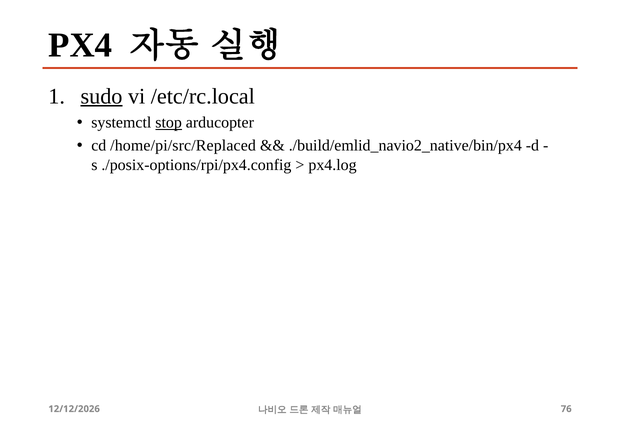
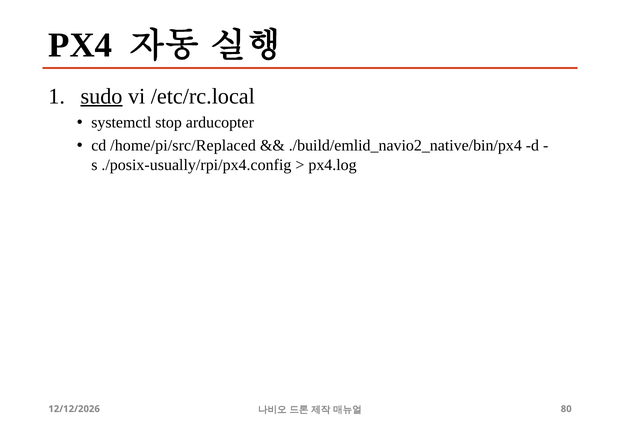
stop underline: present -> none
./posix-options/rpi/px4.config: ./posix-options/rpi/px4.config -> ./posix-usually/rpi/px4.config
76: 76 -> 80
